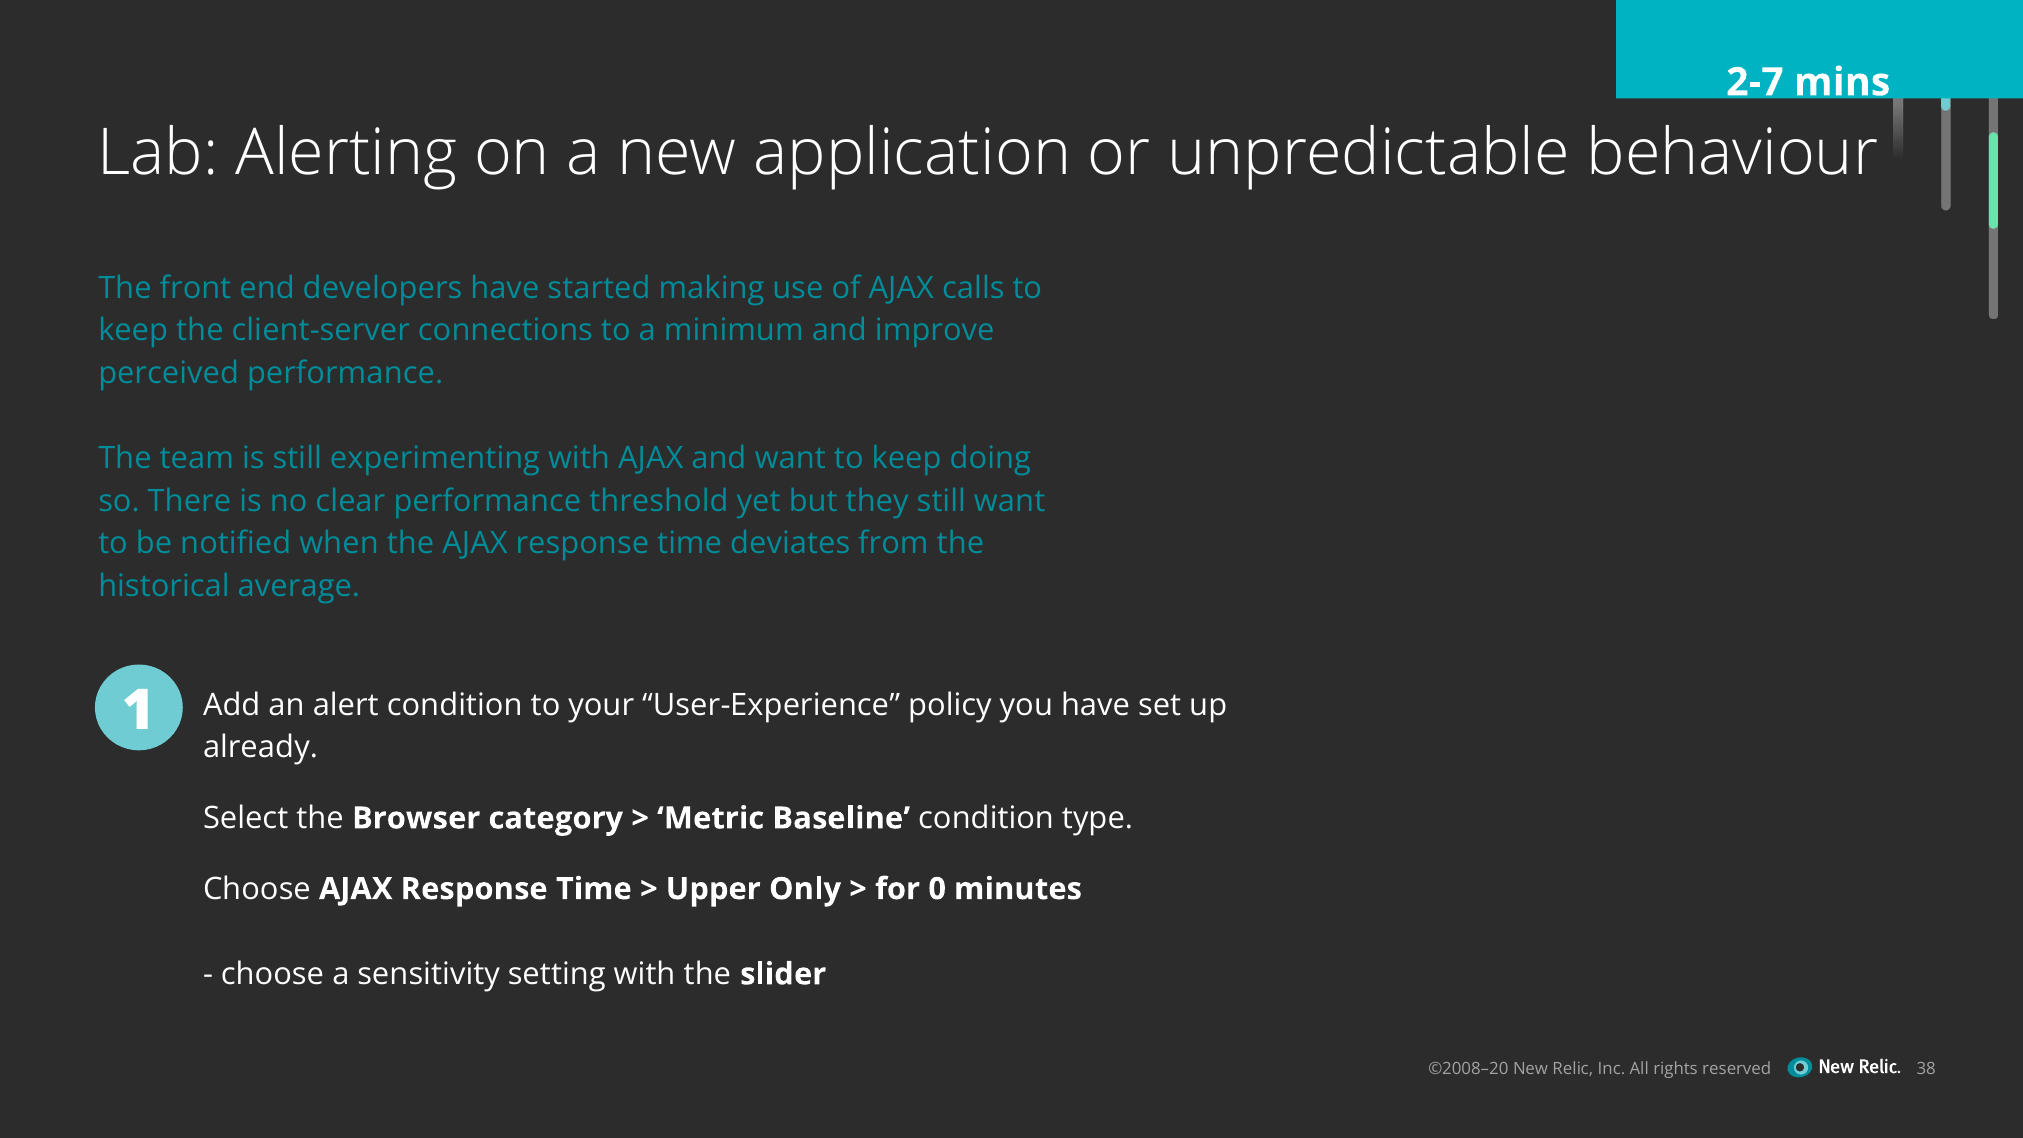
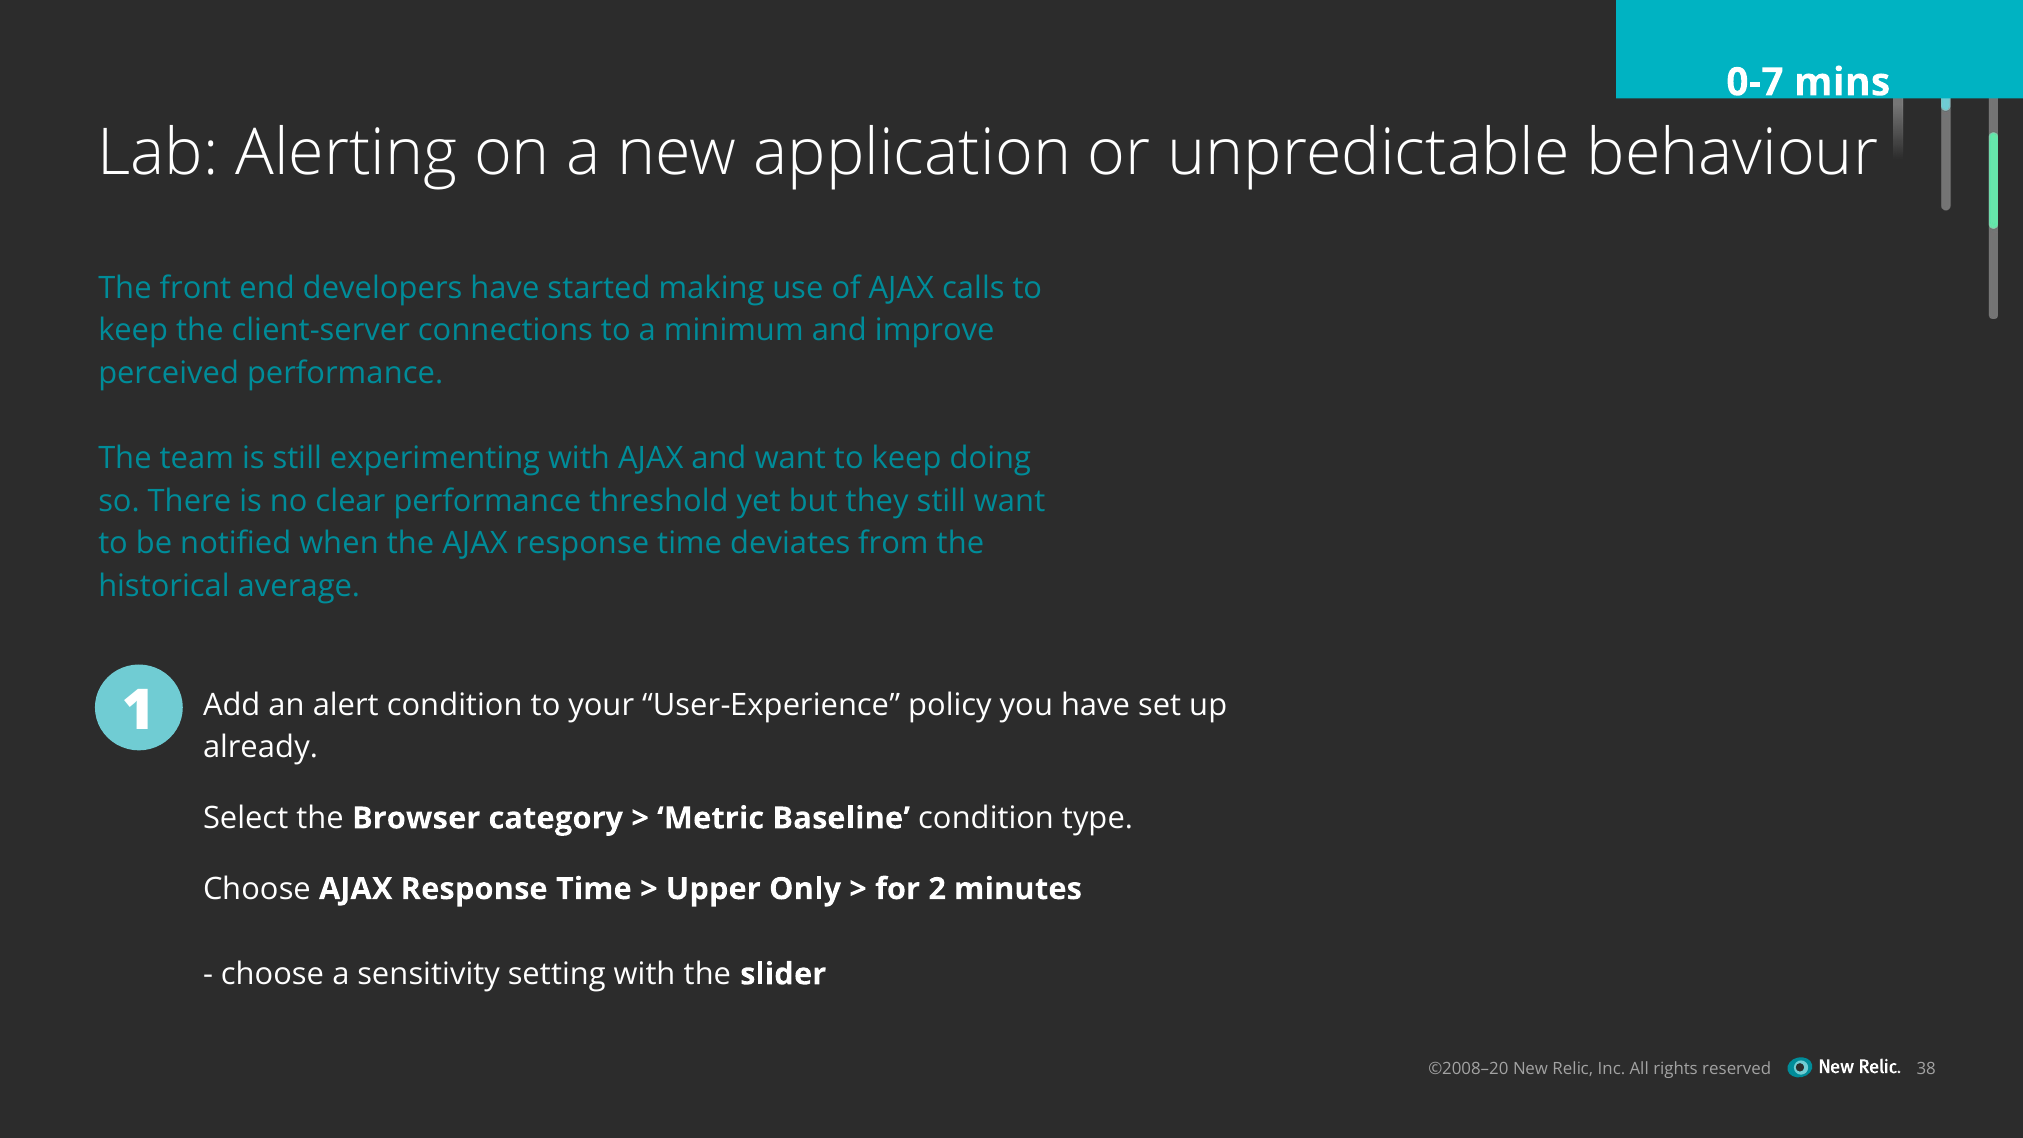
2-7: 2-7 -> 0-7
0: 0 -> 2
